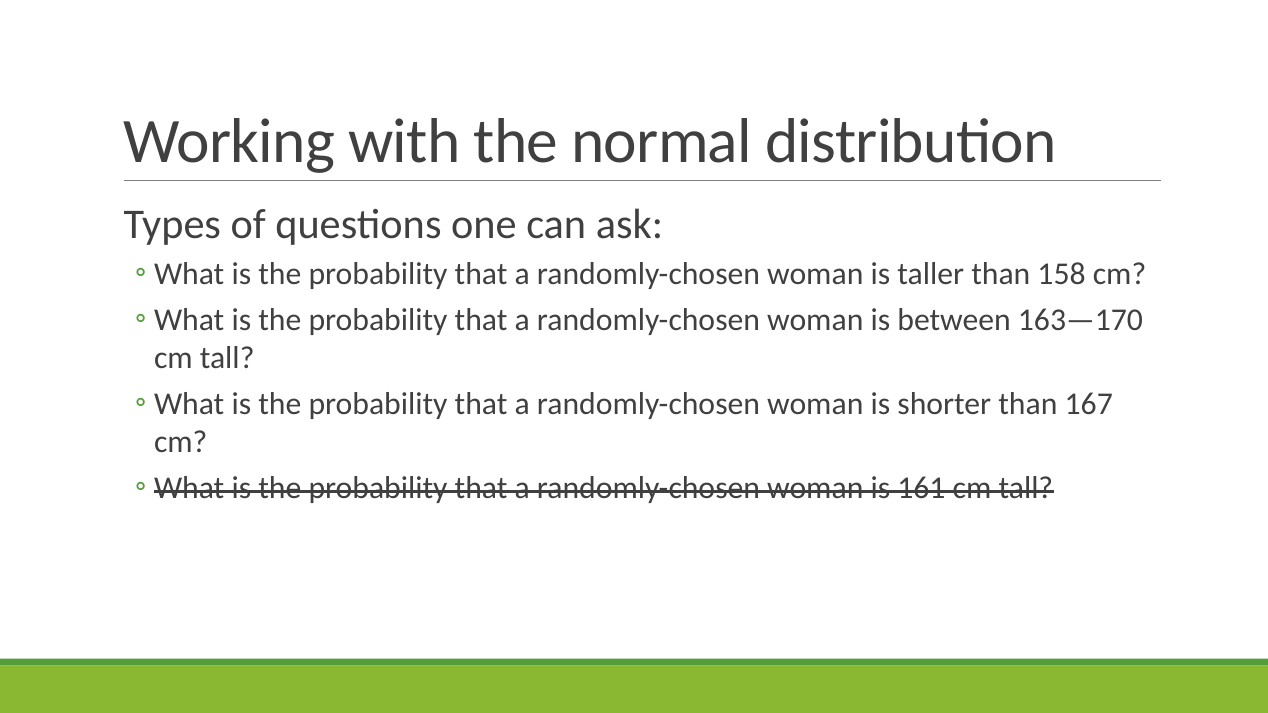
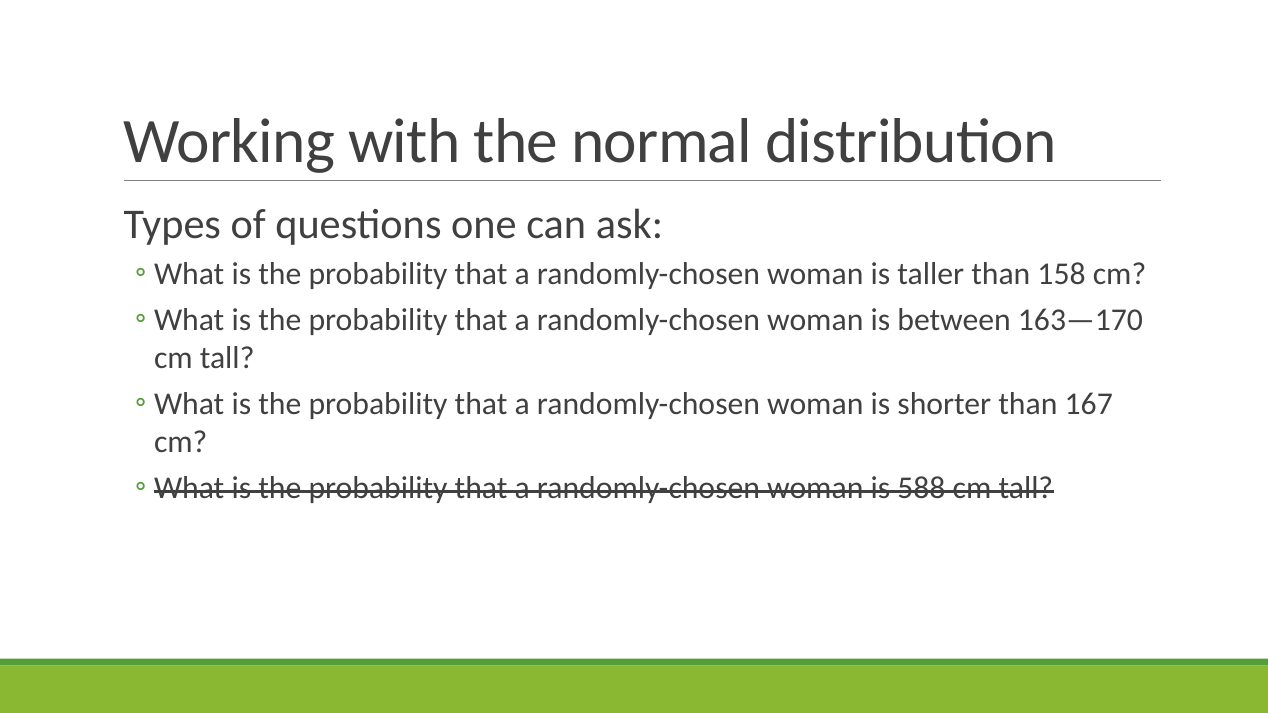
161: 161 -> 588
